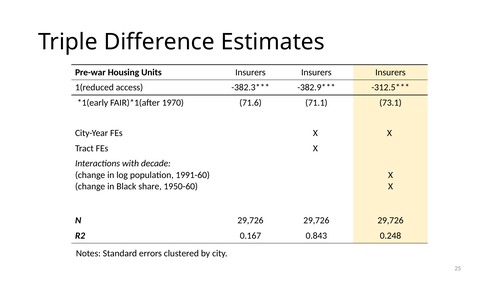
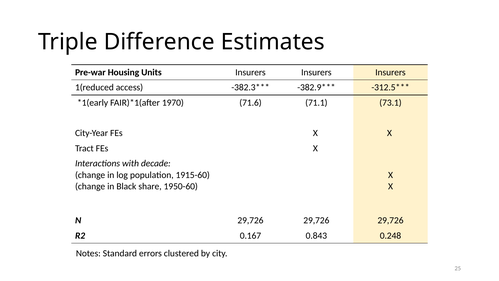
1991-60: 1991-60 -> 1915-60
